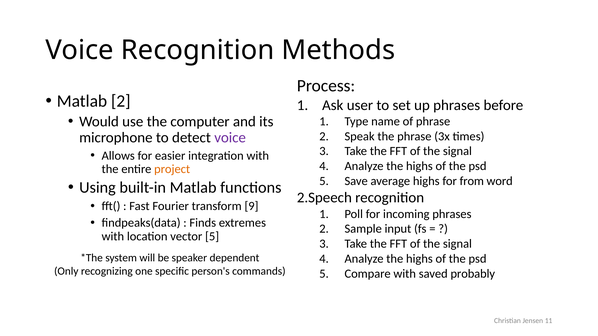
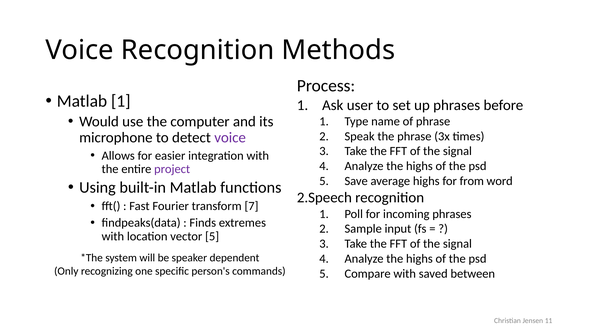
Matlab 2: 2 -> 1
project colour: orange -> purple
9: 9 -> 7
probably: probably -> between
